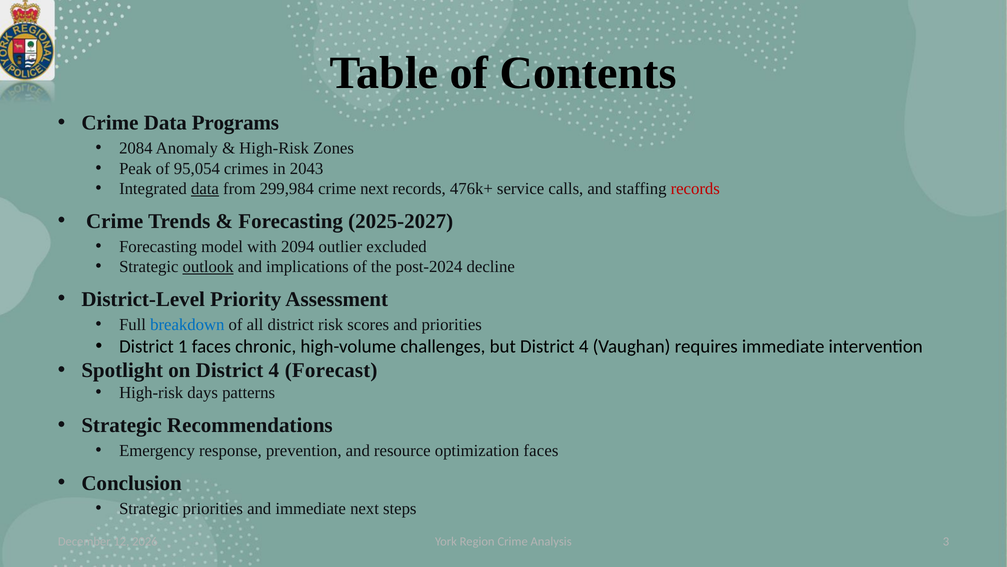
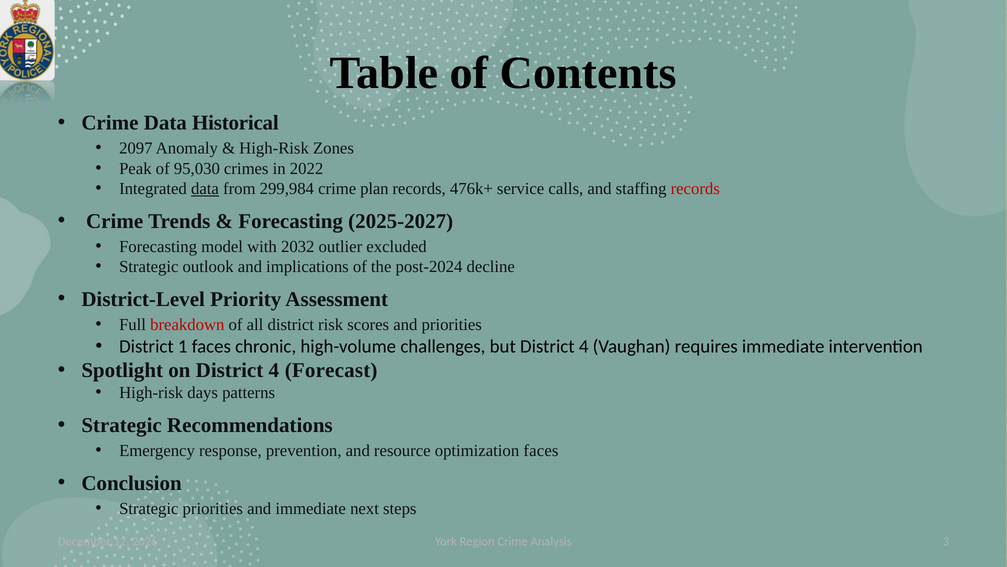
Programs: Programs -> Historical
2084: 2084 -> 2097
95,054: 95,054 -> 95,030
2043: 2043 -> 2022
crime next: next -> plan
2094: 2094 -> 2032
outlook underline: present -> none
breakdown colour: blue -> red
